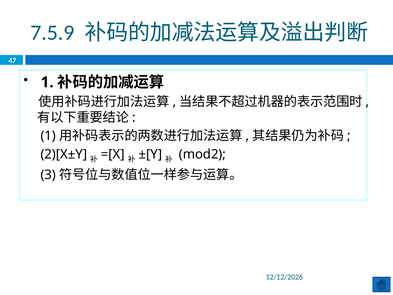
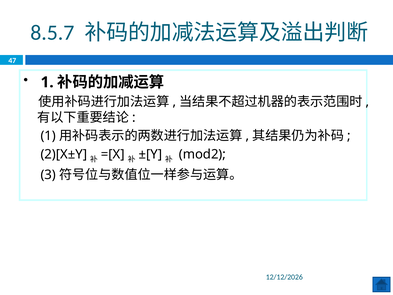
7.5.9: 7.5.9 -> 8.5.7
